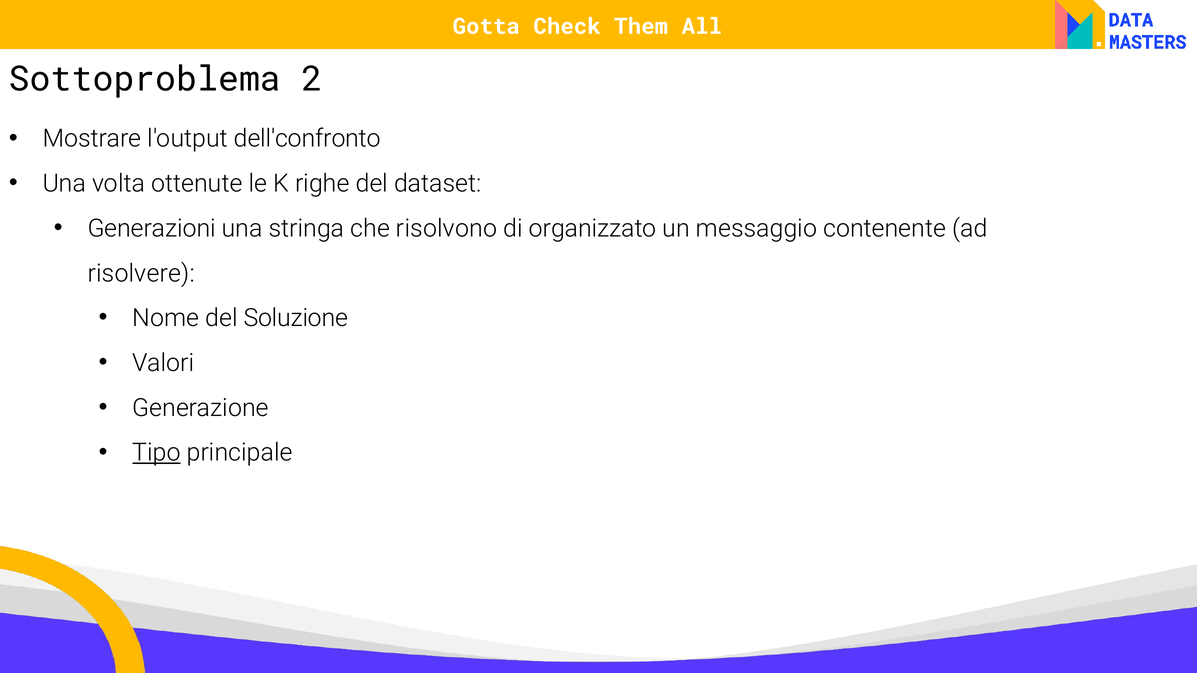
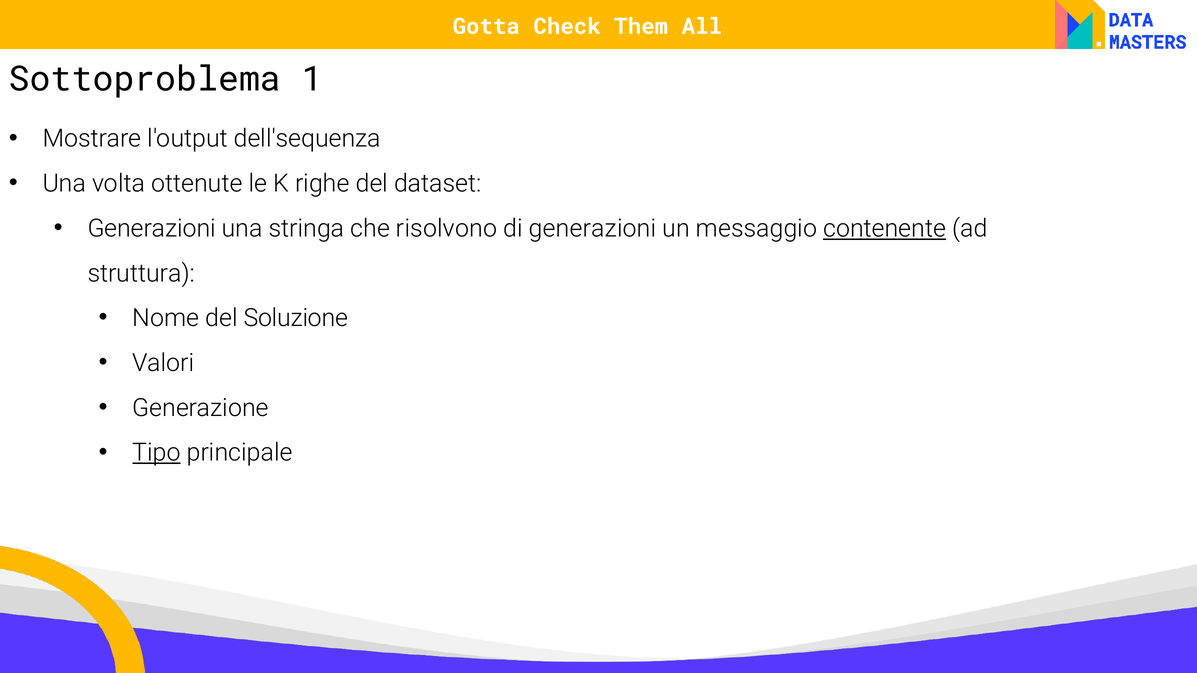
2: 2 -> 1
dell'confronto: dell'confronto -> dell'sequenza
di organizzato: organizzato -> generazioni
contenente underline: none -> present
risolvere: risolvere -> struttura
